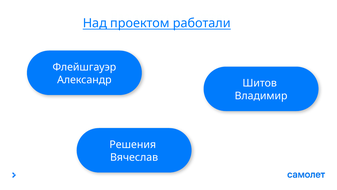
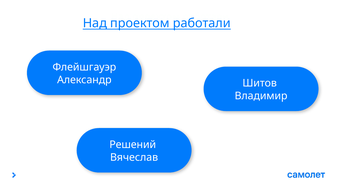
Решения: Решения -> Решений
